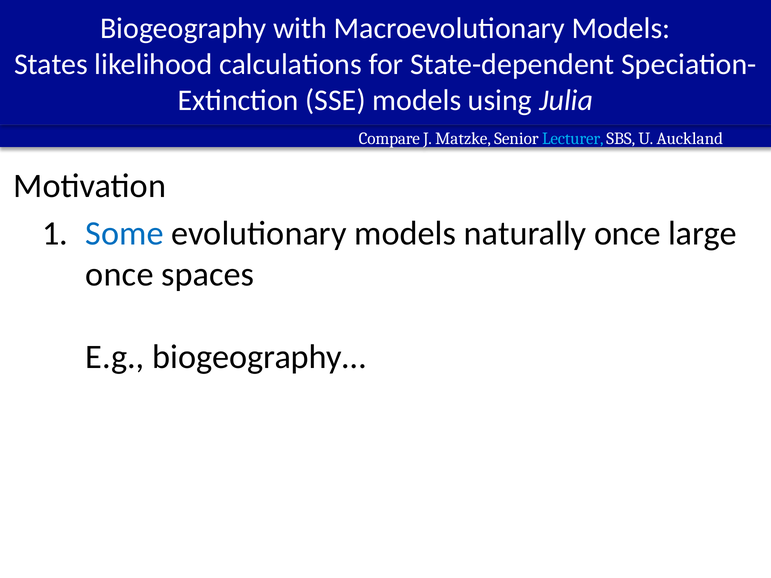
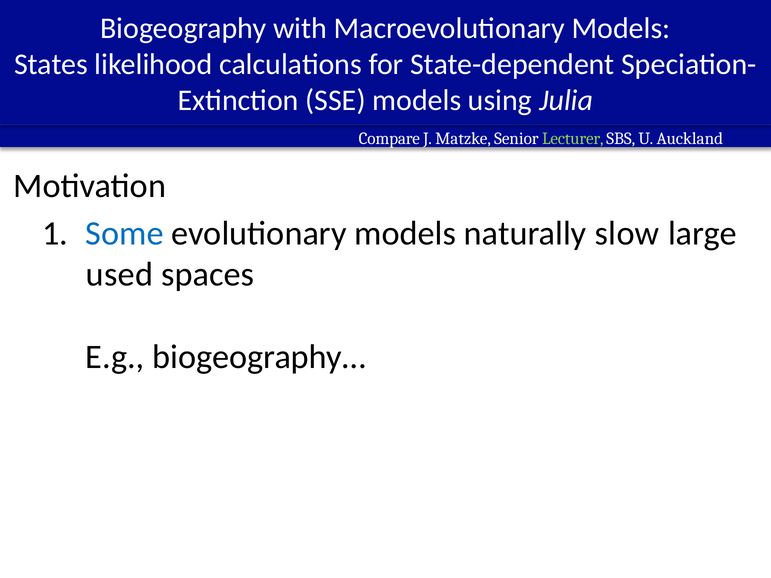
Lecturer colour: light blue -> light green
naturally once: once -> slow
once at (119, 275): once -> used
